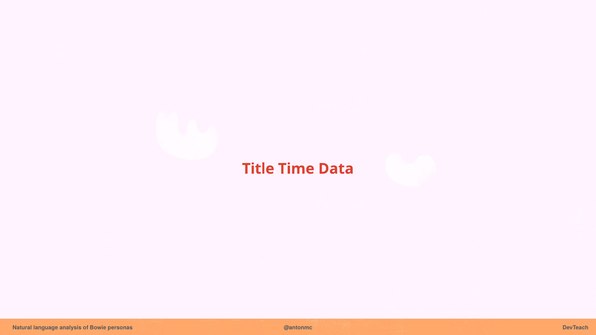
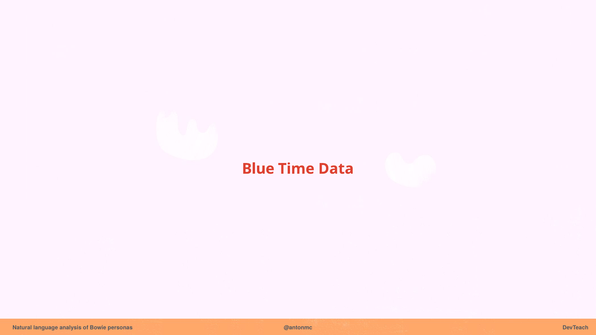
Title: Title -> Blue
